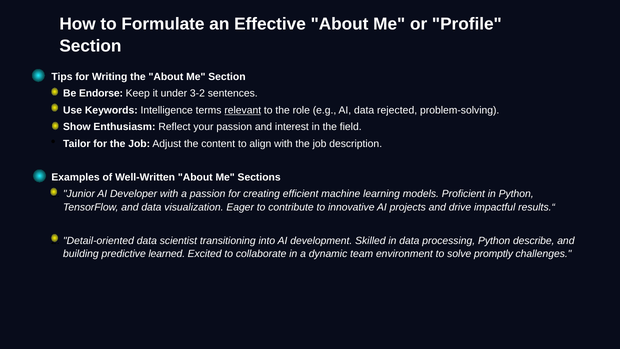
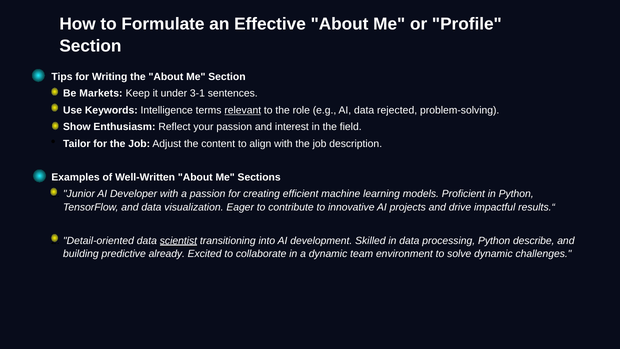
Endorse: Endorse -> Markets
3-2: 3-2 -> 3-1
scientist underline: none -> present
learned: learned -> already
solve promptly: promptly -> dynamic
